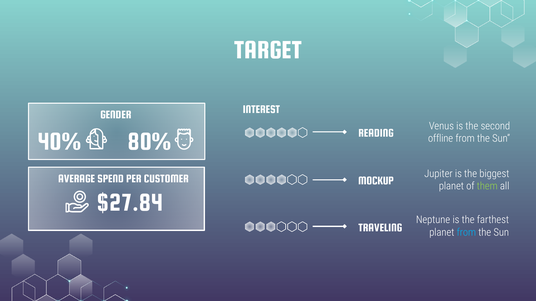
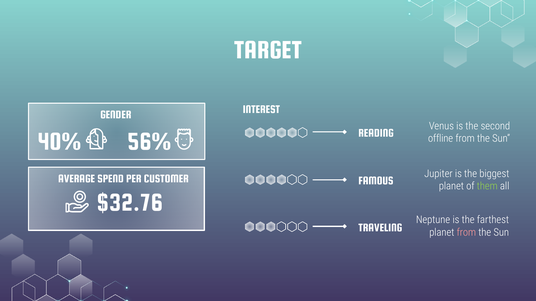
80%: 80% -> 56%
MOCKUP: MOCKUP -> FAMOUS
$27.84: $27.84 -> $32.76
from at (466, 233) colour: light blue -> pink
